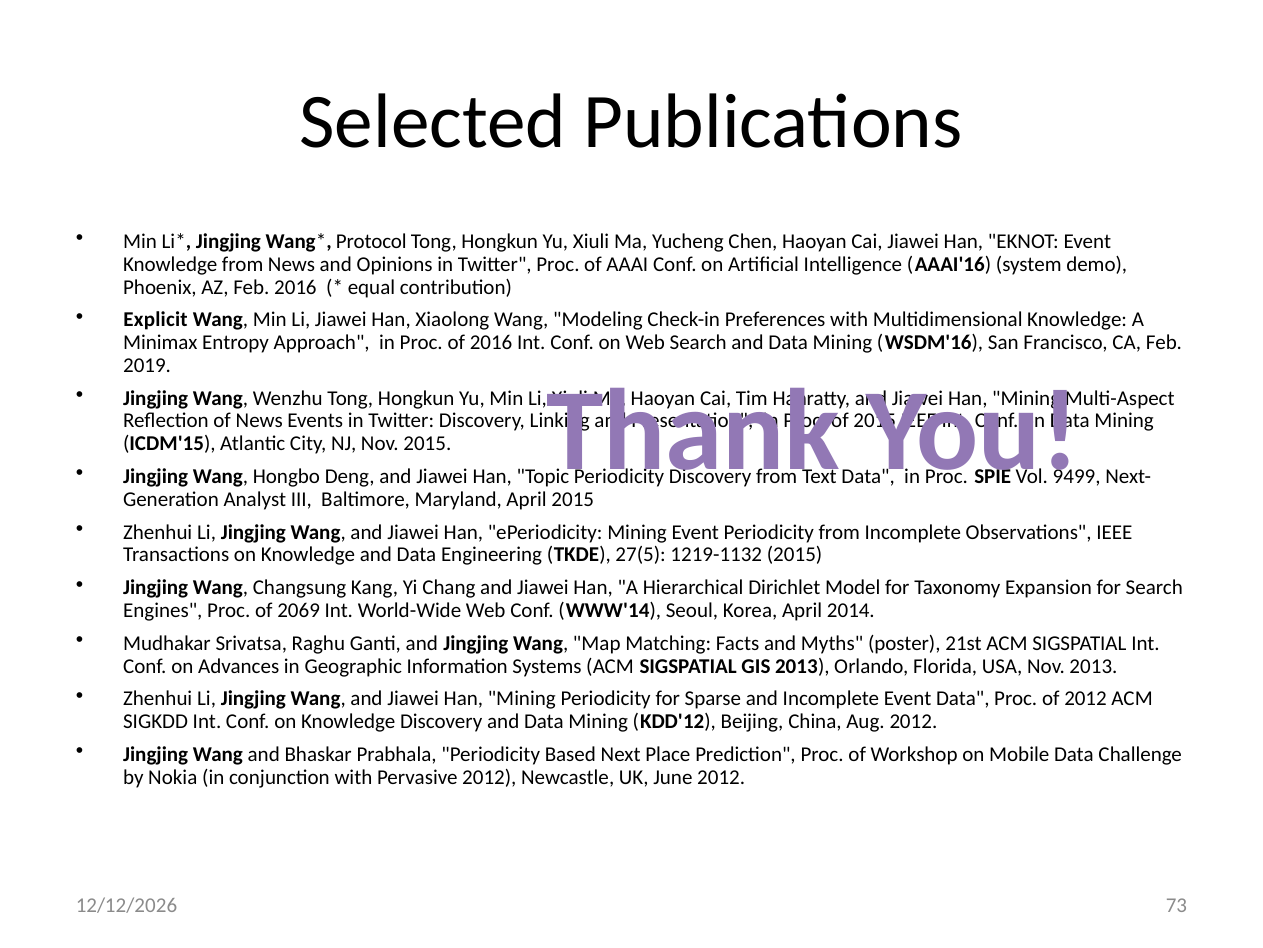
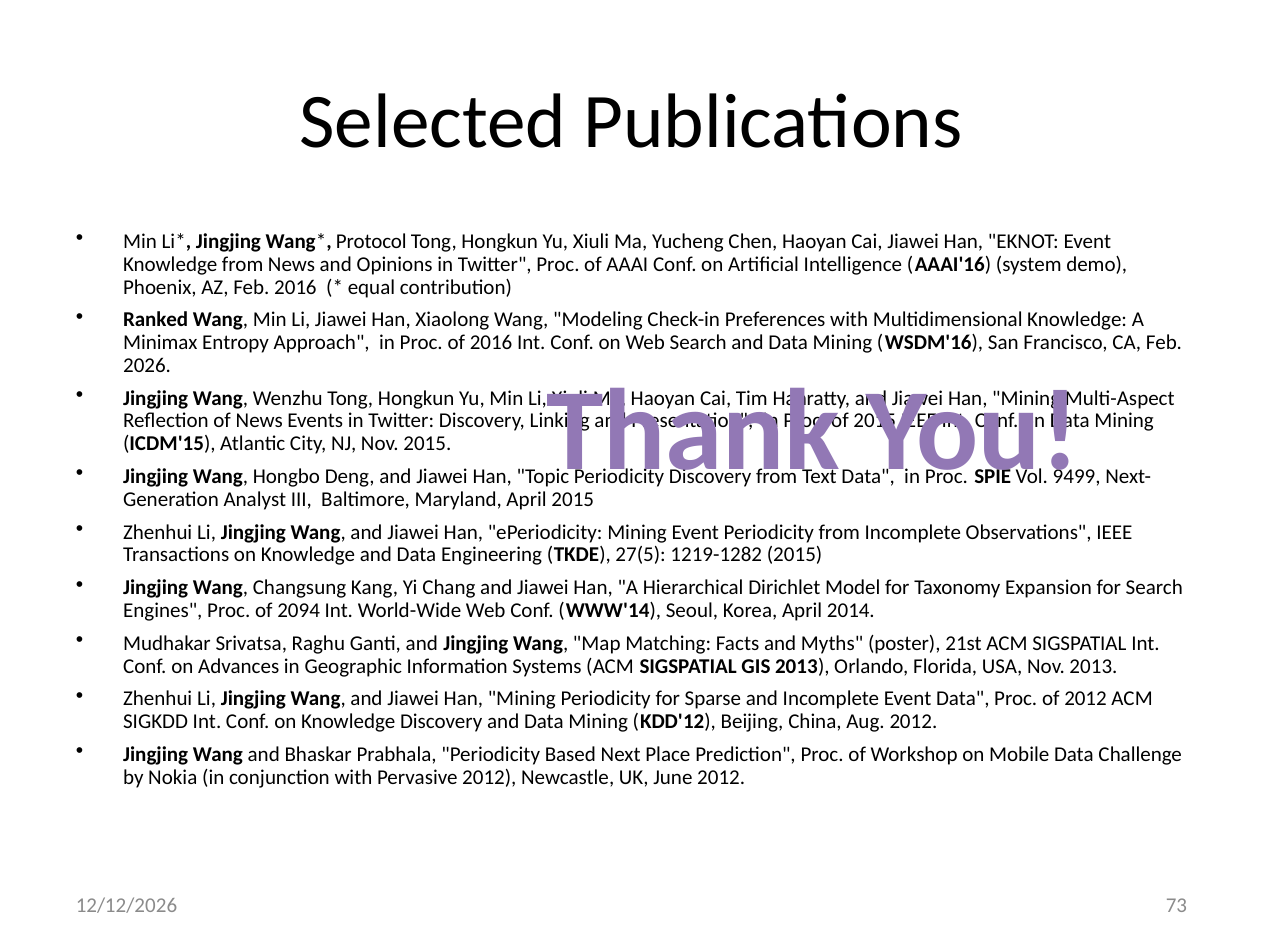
Explicit: Explicit -> Ranked
2019: 2019 -> 2026
1219-1132: 1219-1132 -> 1219-1282
2069: 2069 -> 2094
